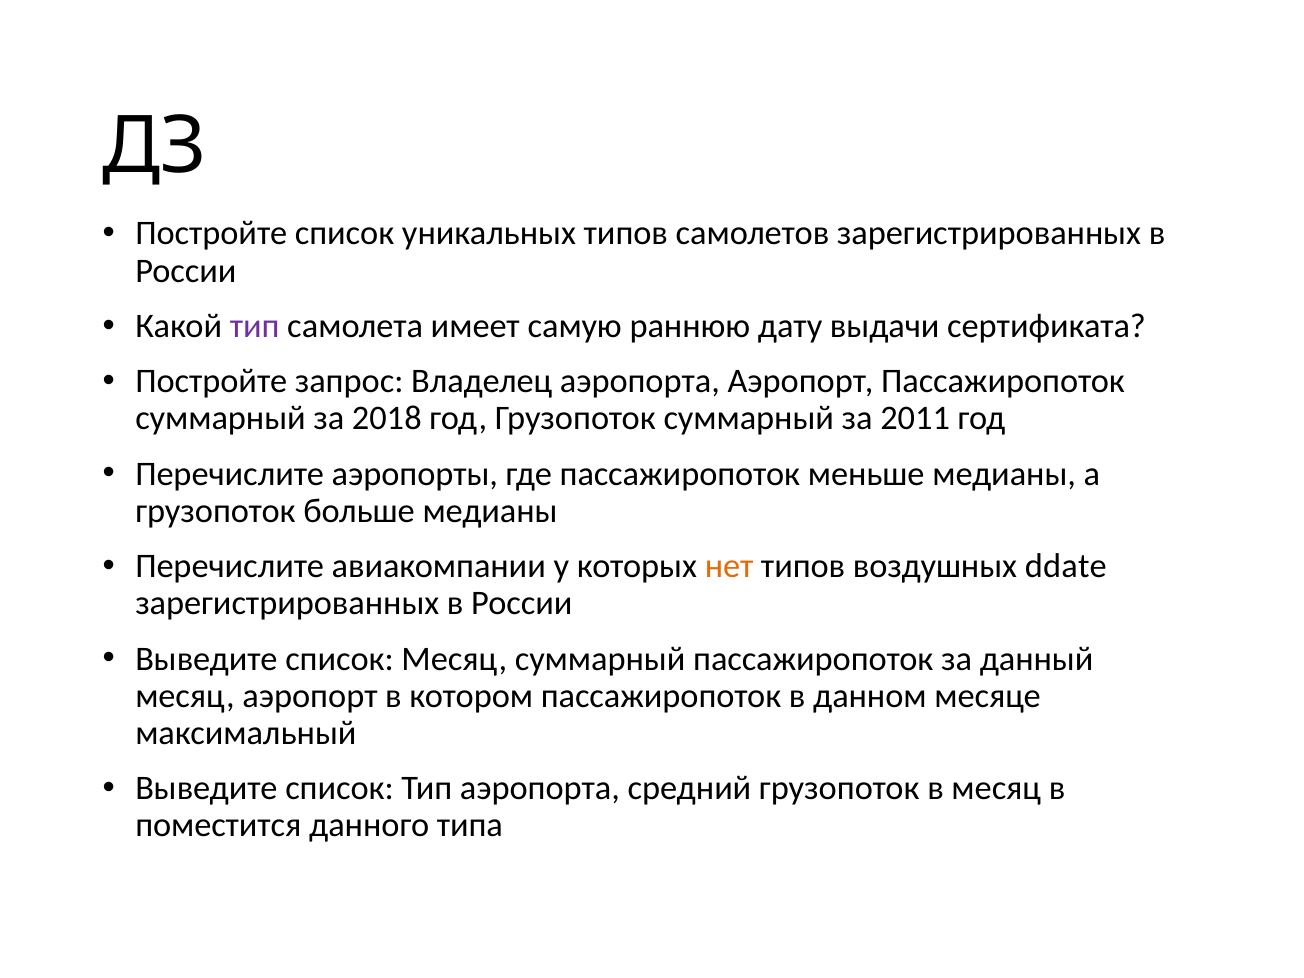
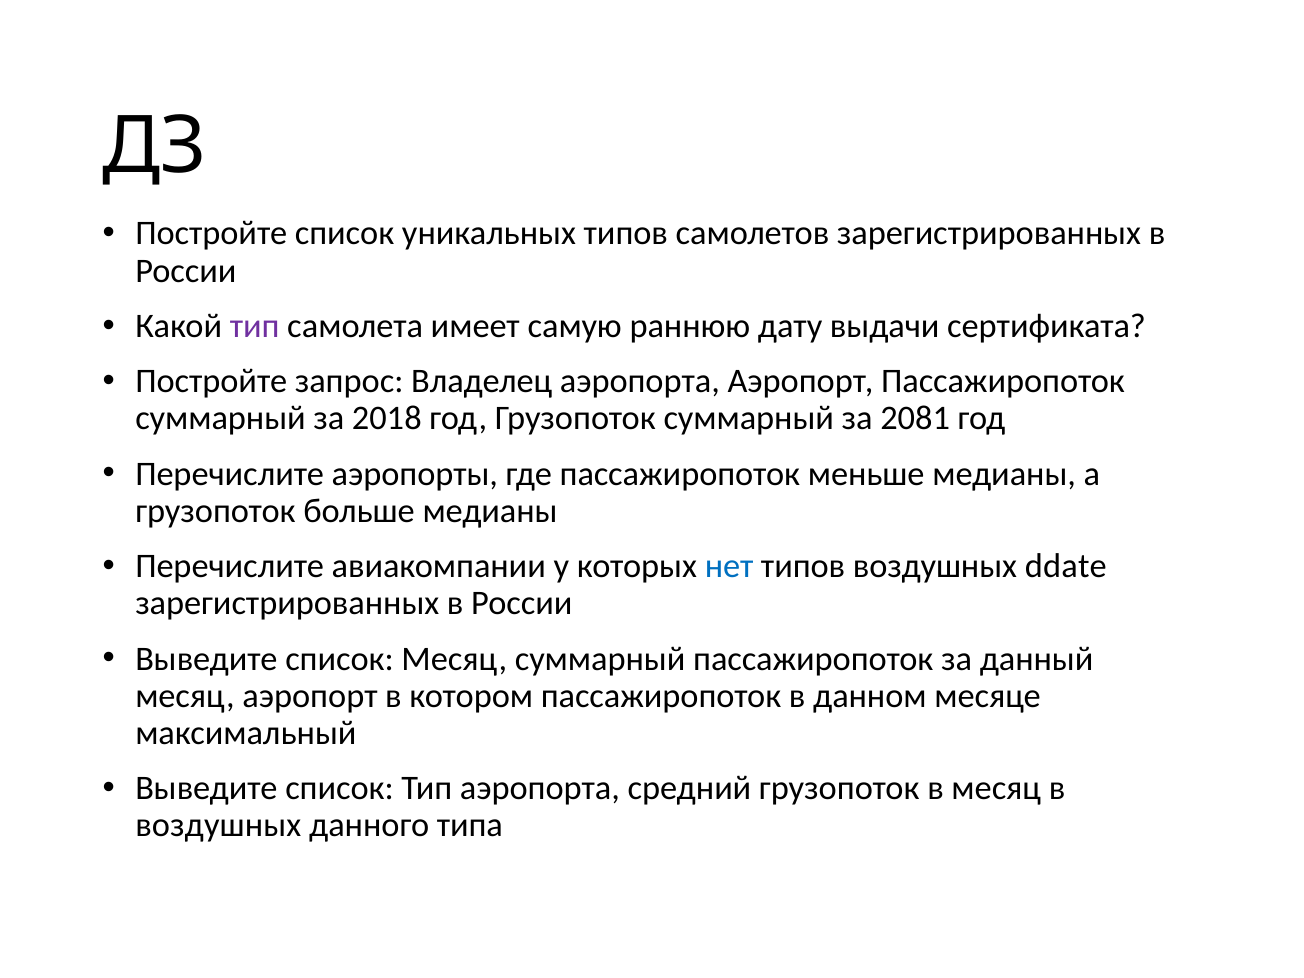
2011: 2011 -> 2081
нет colour: orange -> blue
поместится at (218, 825): поместится -> воздушных
